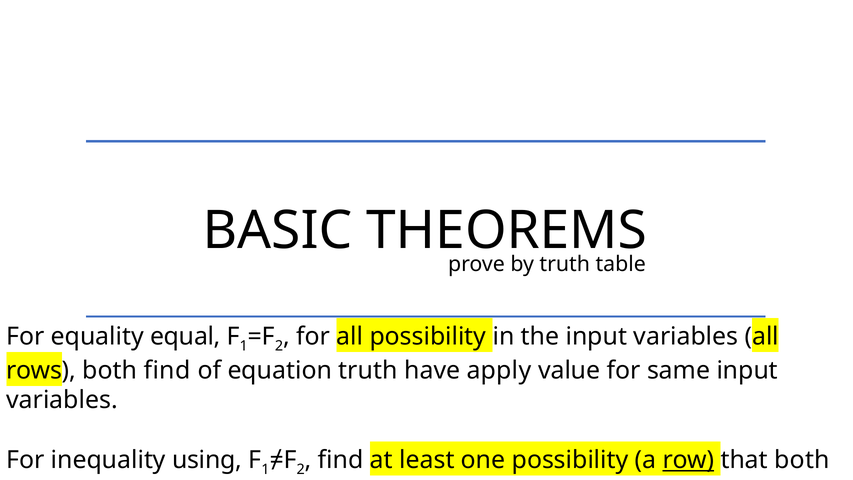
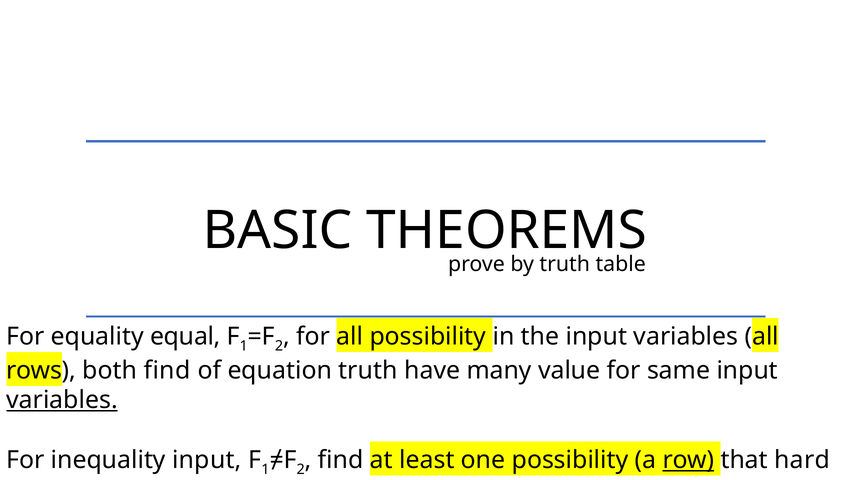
apply: apply -> many
variables at (62, 400) underline: none -> present
inequality using: using -> input
that both: both -> hard
